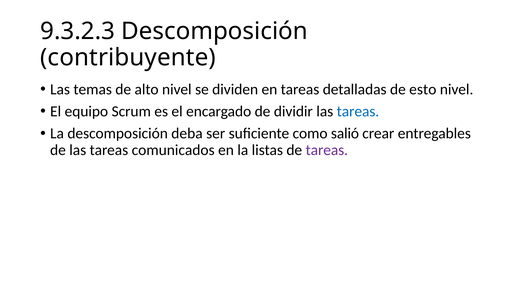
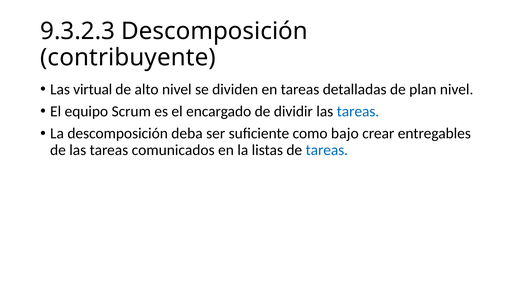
temas: temas -> virtual
esto: esto -> plan
salió: salió -> bajo
tareas at (327, 150) colour: purple -> blue
